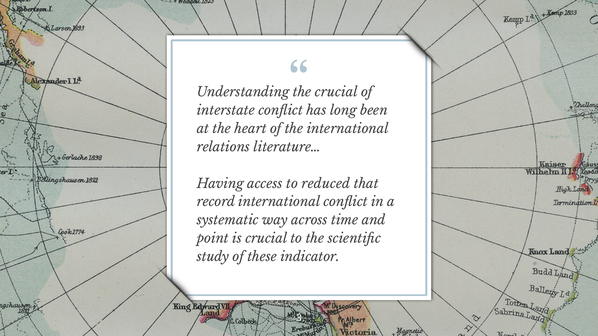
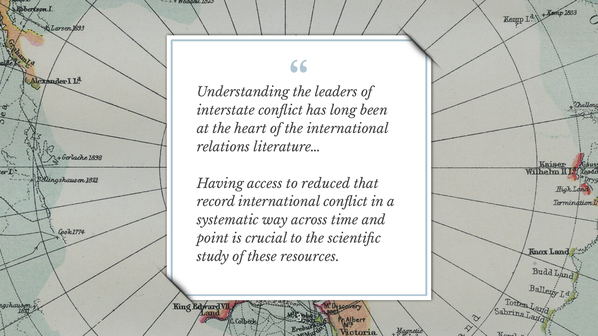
crucial at (336, 92): crucial -> leaders
indicator: indicator -> resources
